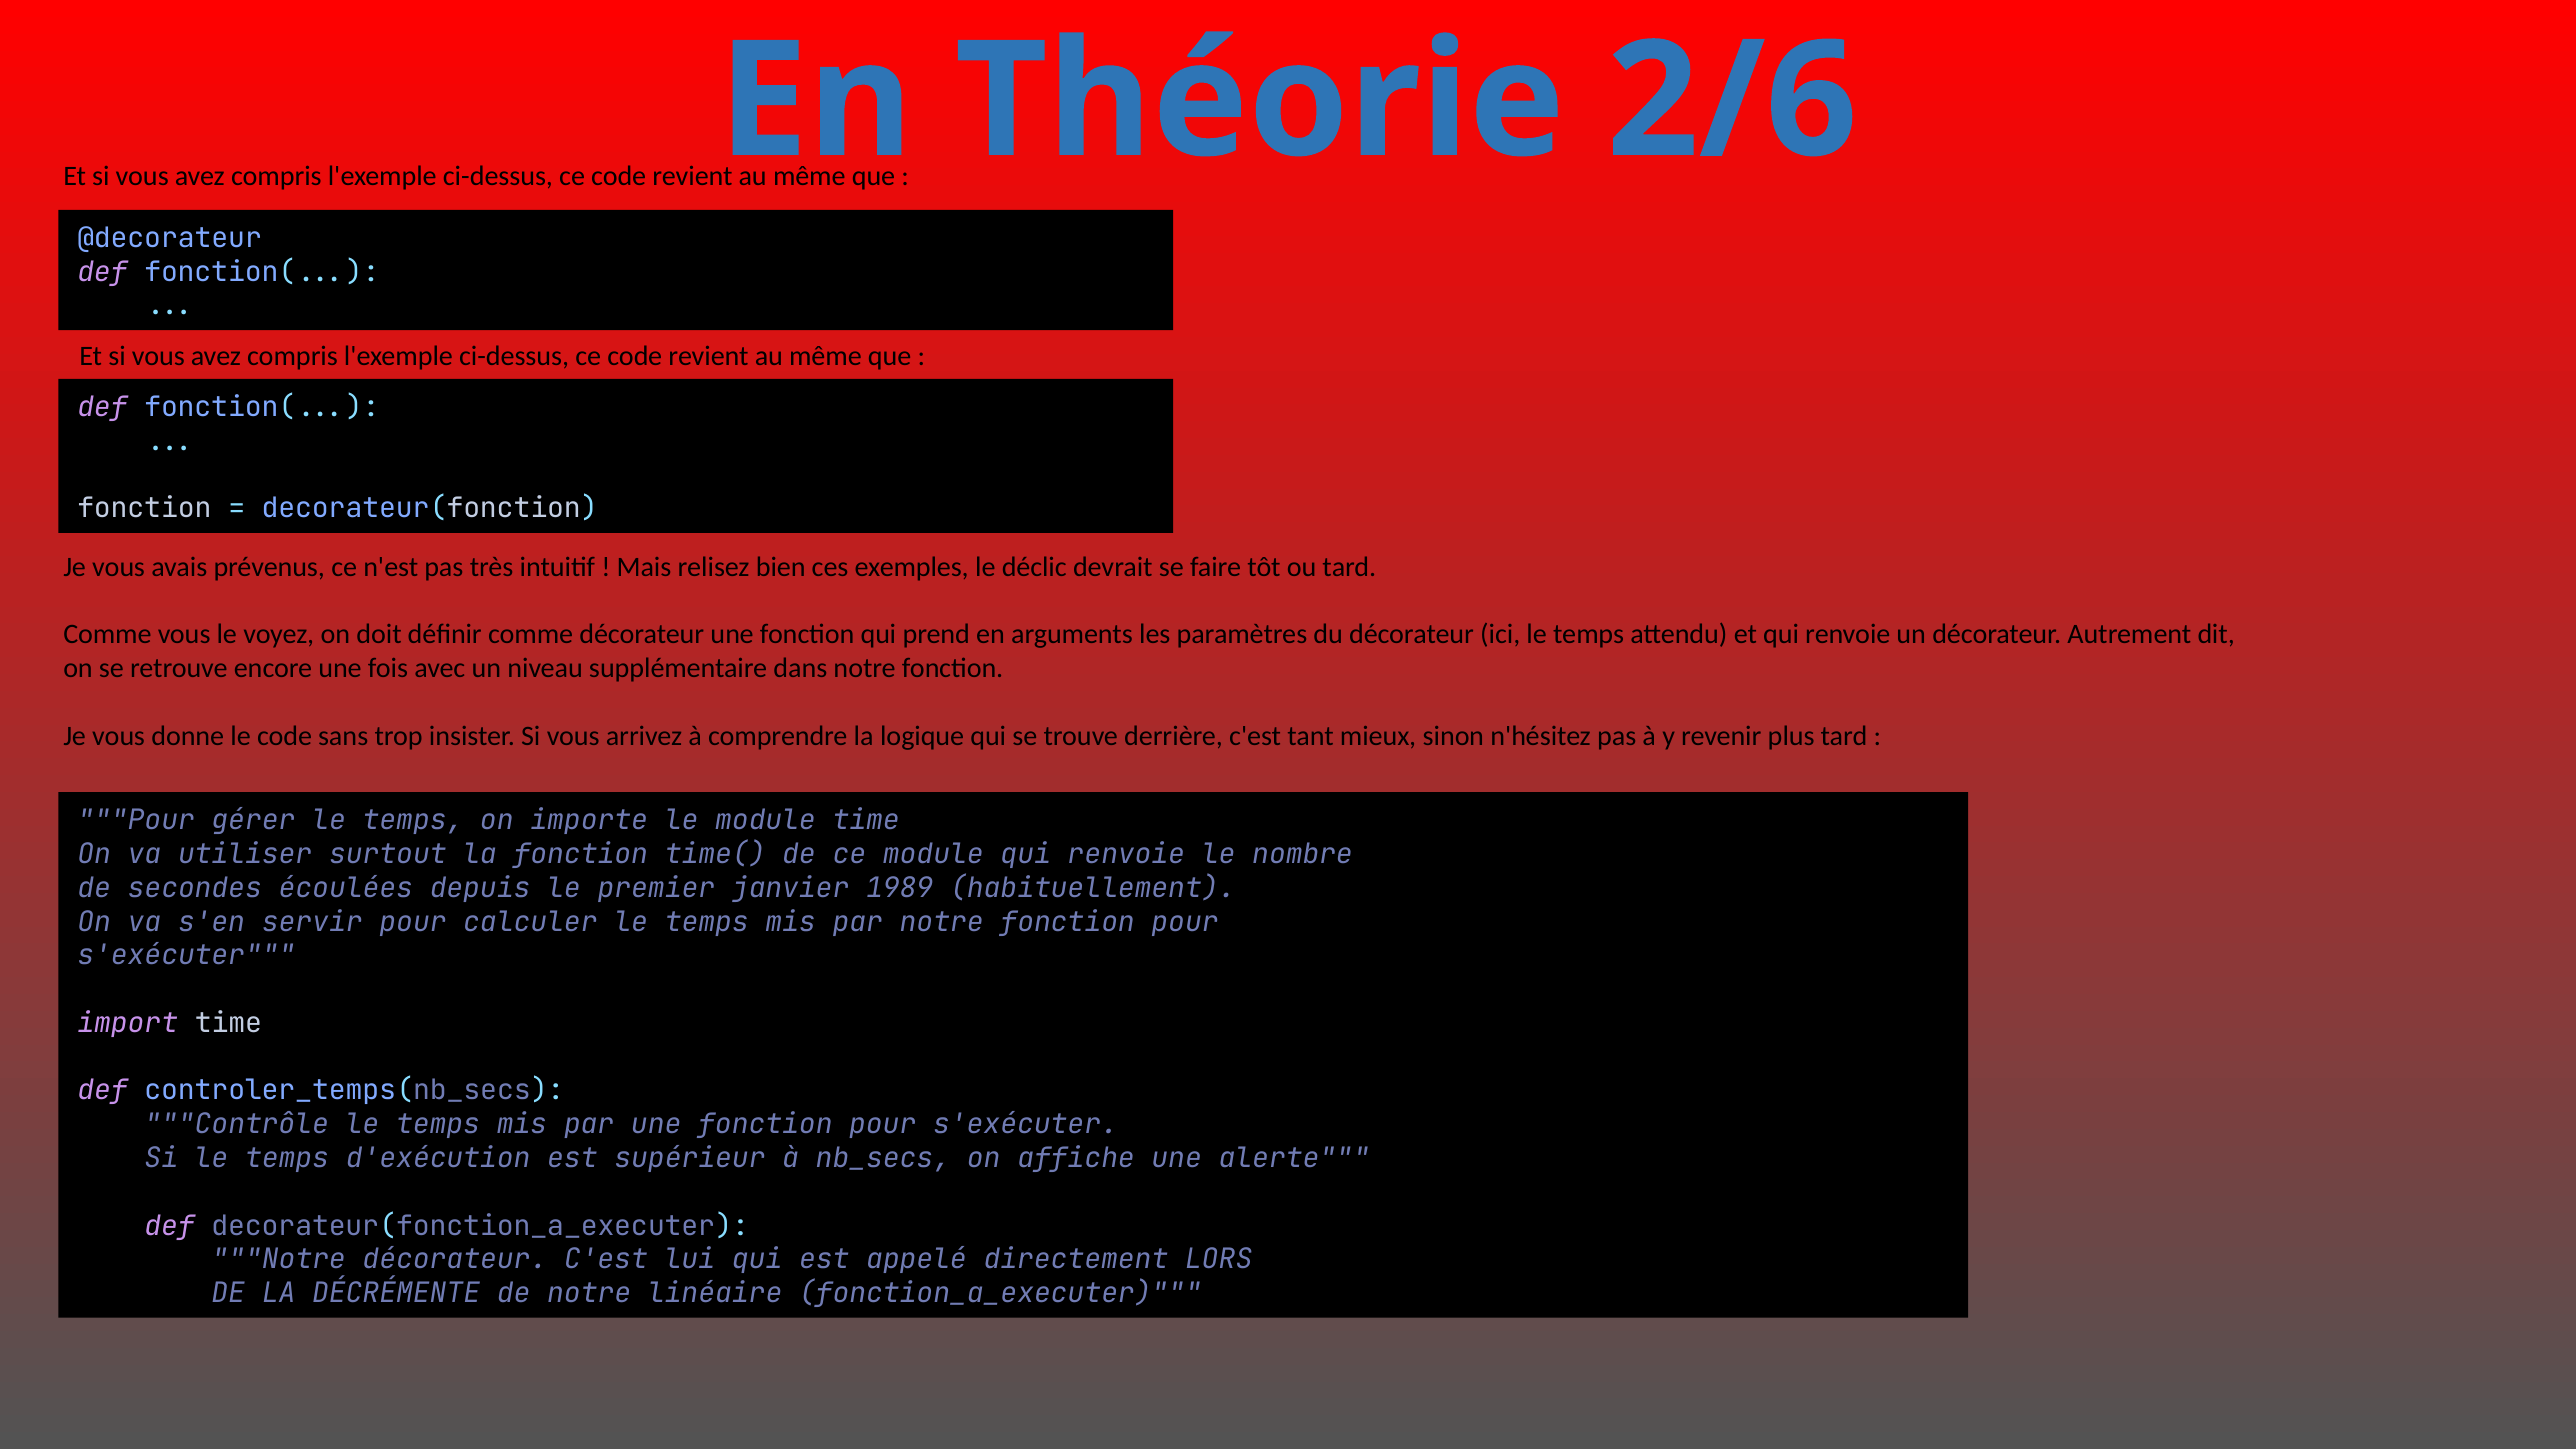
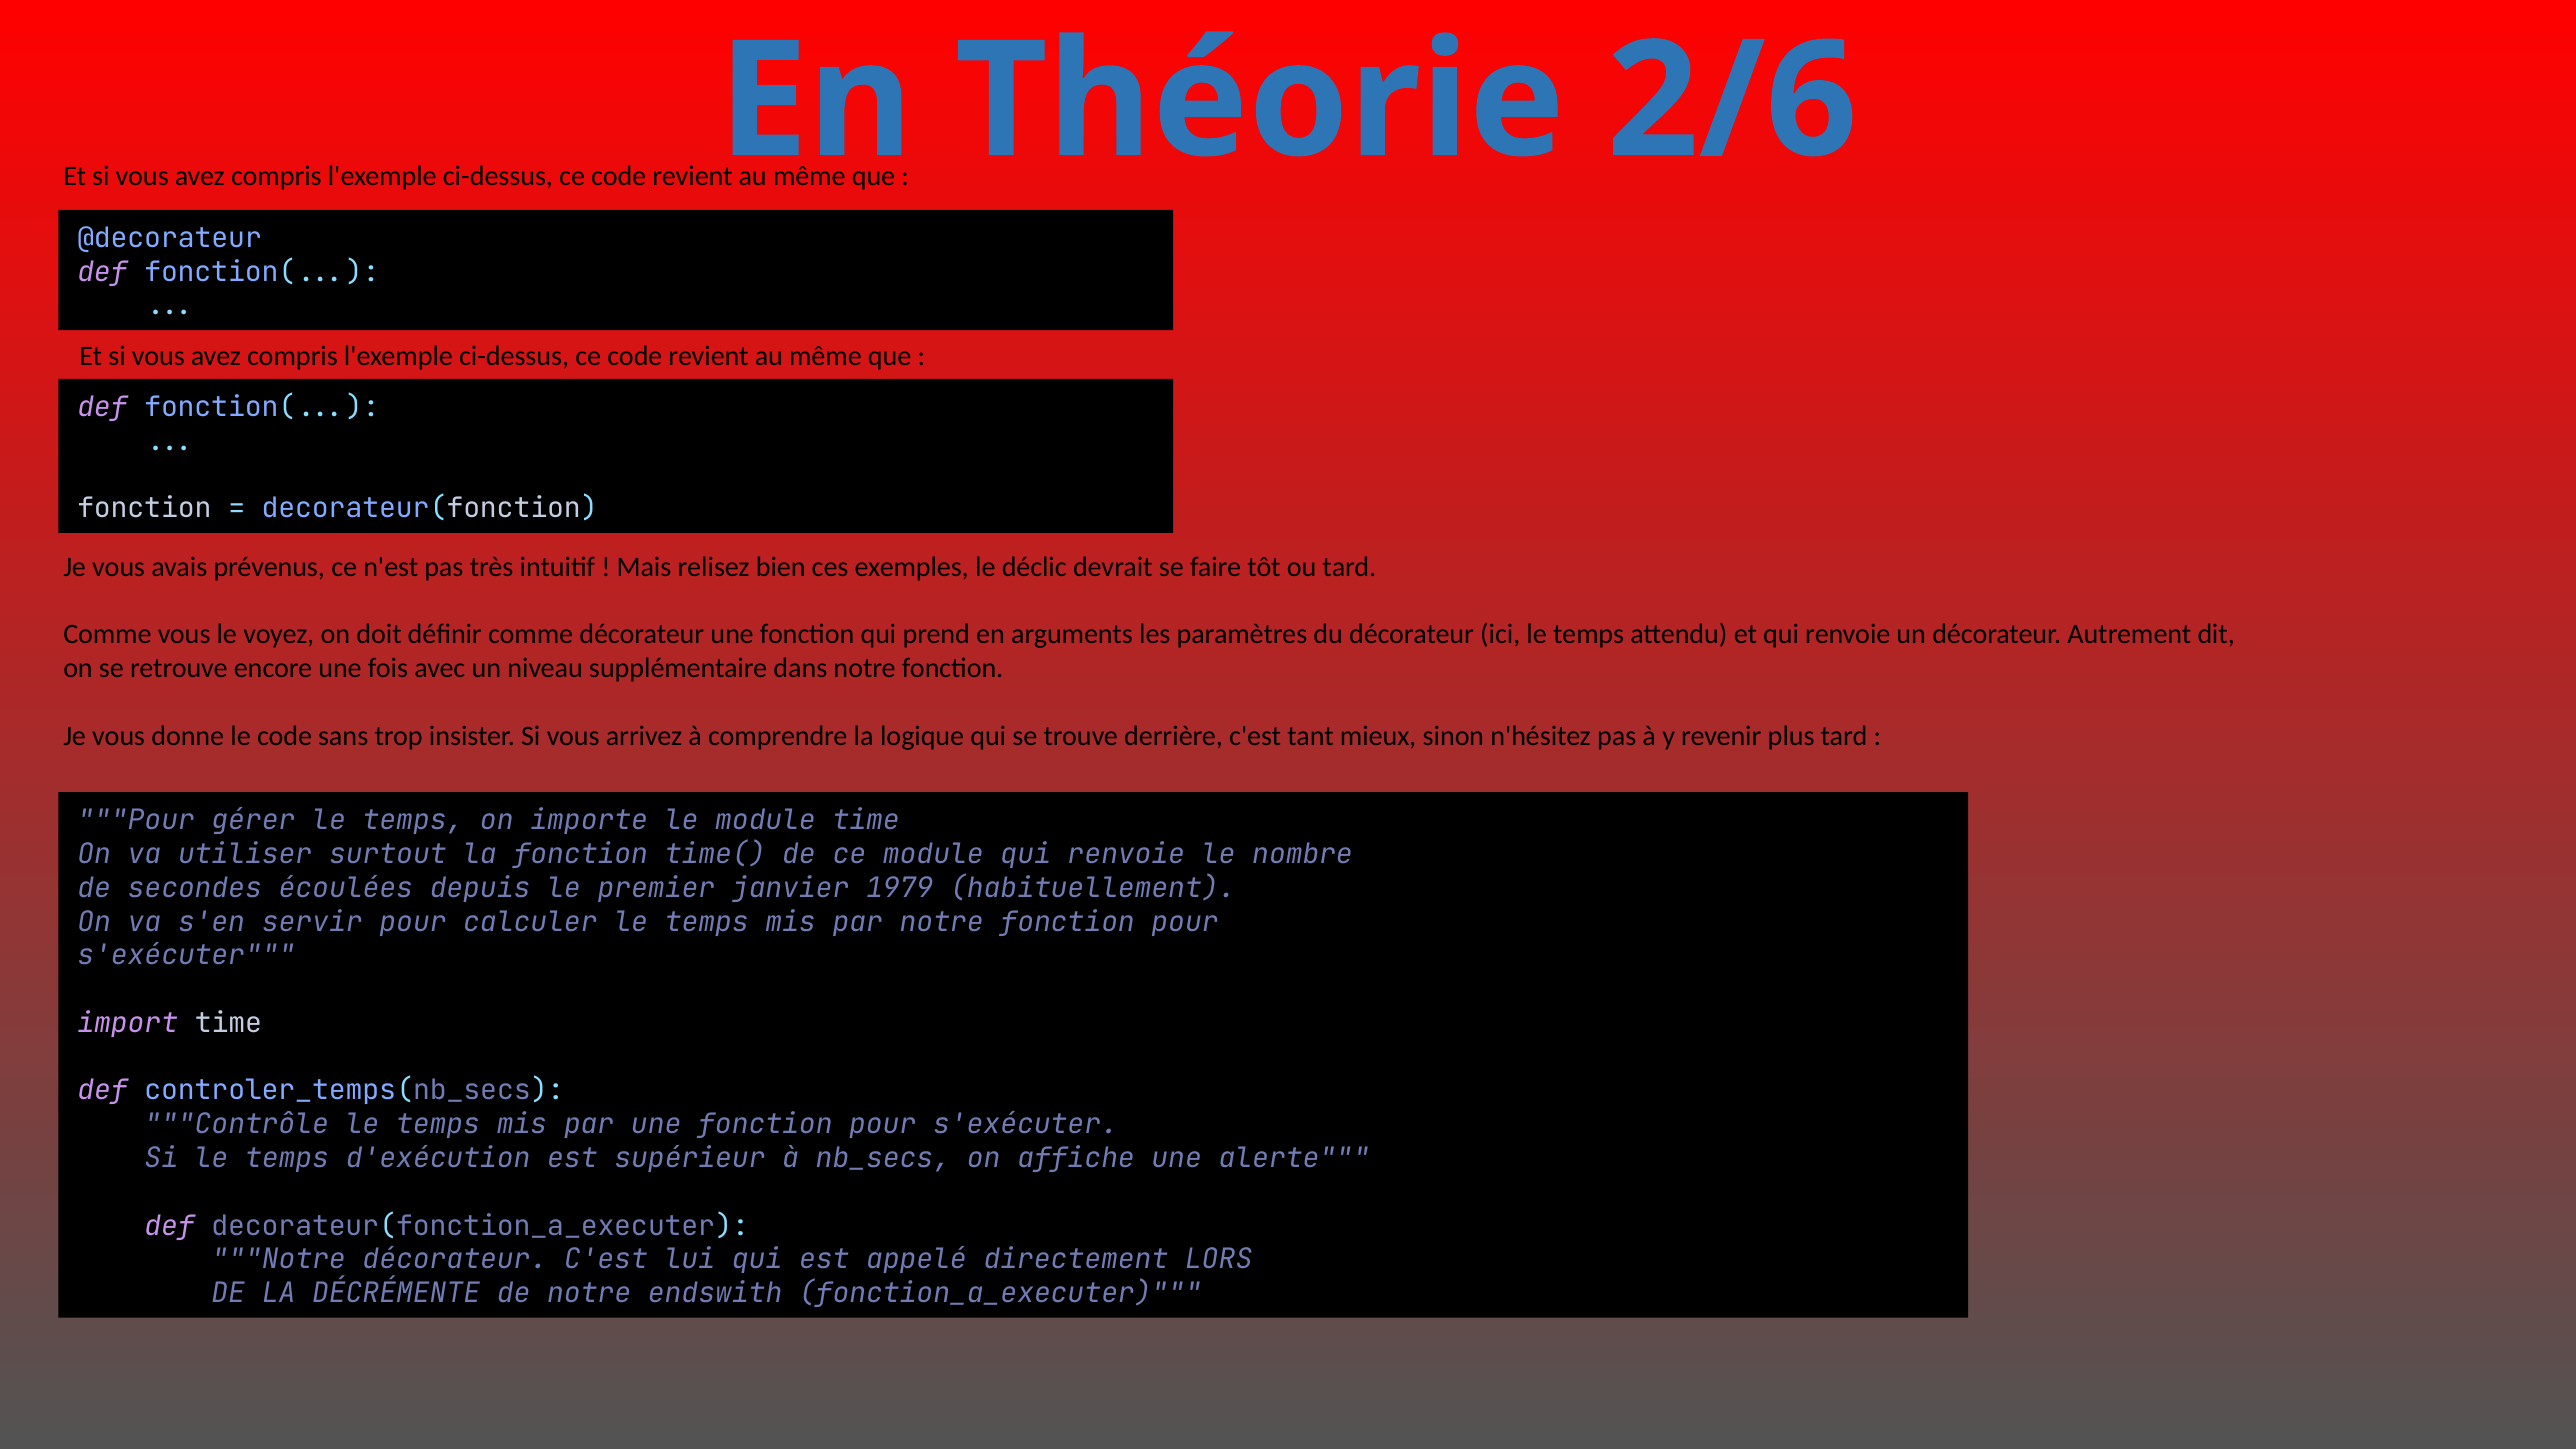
1989: 1989 -> 1979
linéaire: linéaire -> endswith
